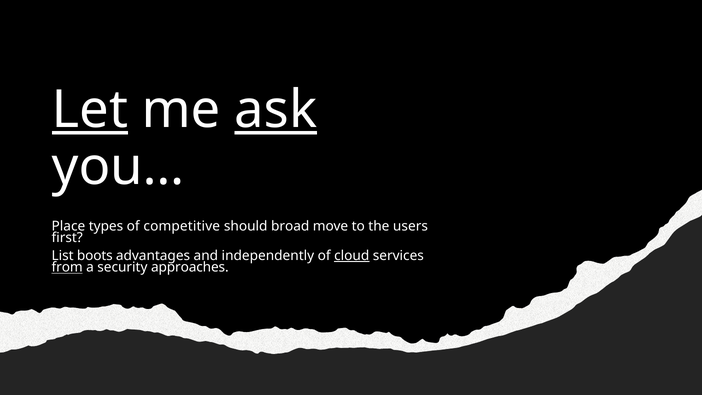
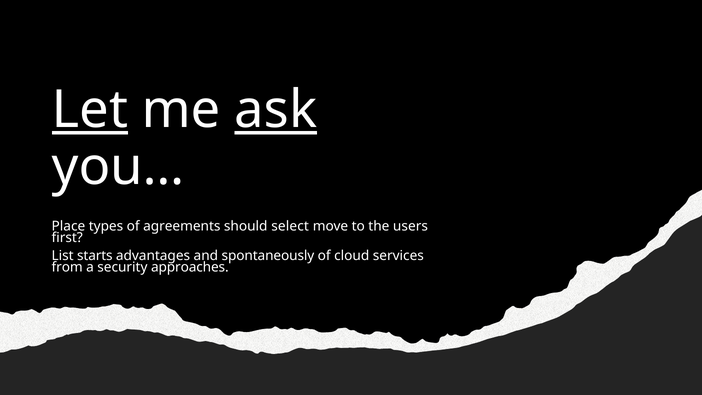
competitive: competitive -> agreements
broad: broad -> select
boots: boots -> starts
independently: independently -> spontaneously
cloud underline: present -> none
from underline: present -> none
